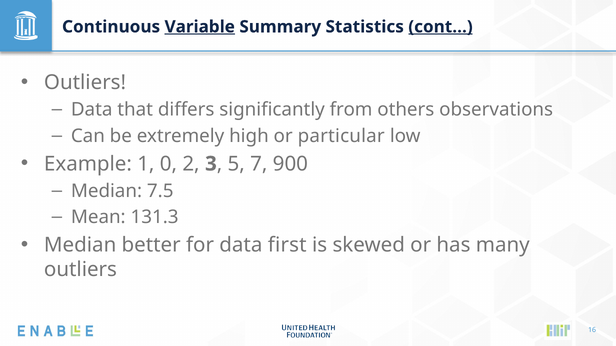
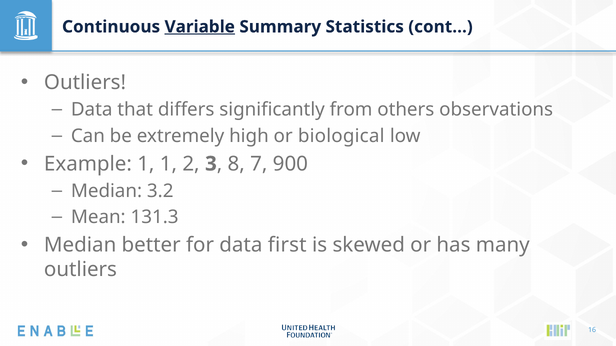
cont… underline: present -> none
particular: particular -> biological
1 0: 0 -> 1
5: 5 -> 8
7.5: 7.5 -> 3.2
